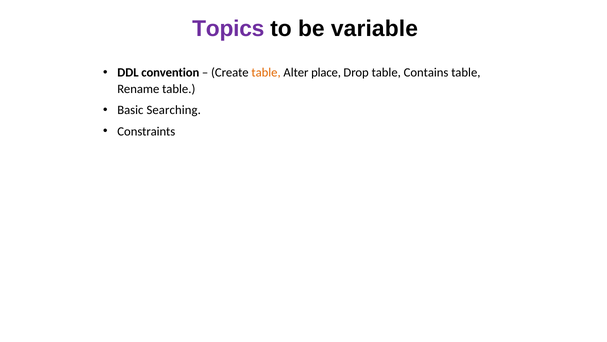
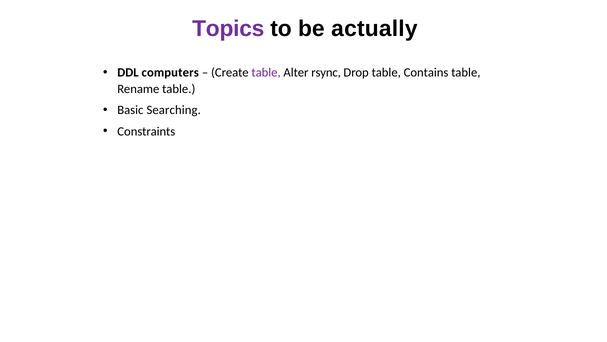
variable: variable -> actually
convention: convention -> computers
table at (266, 72) colour: orange -> purple
place: place -> rsync
